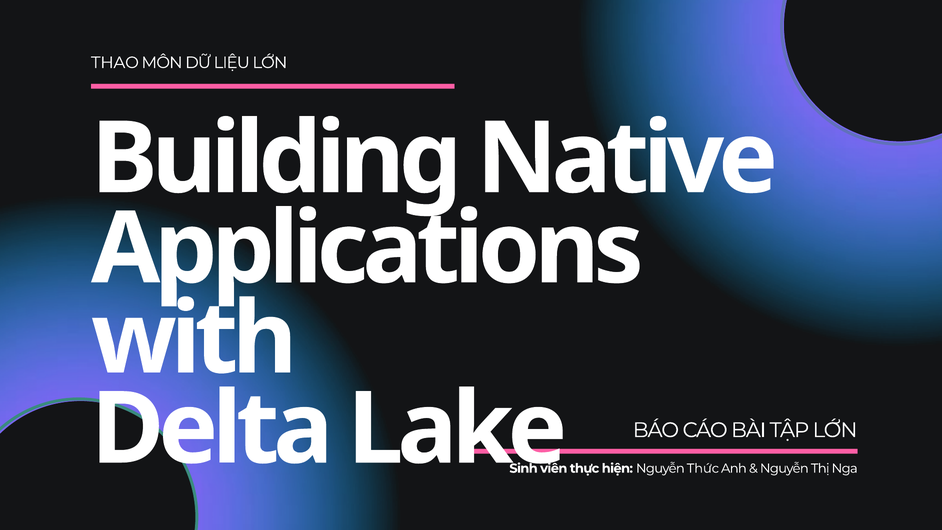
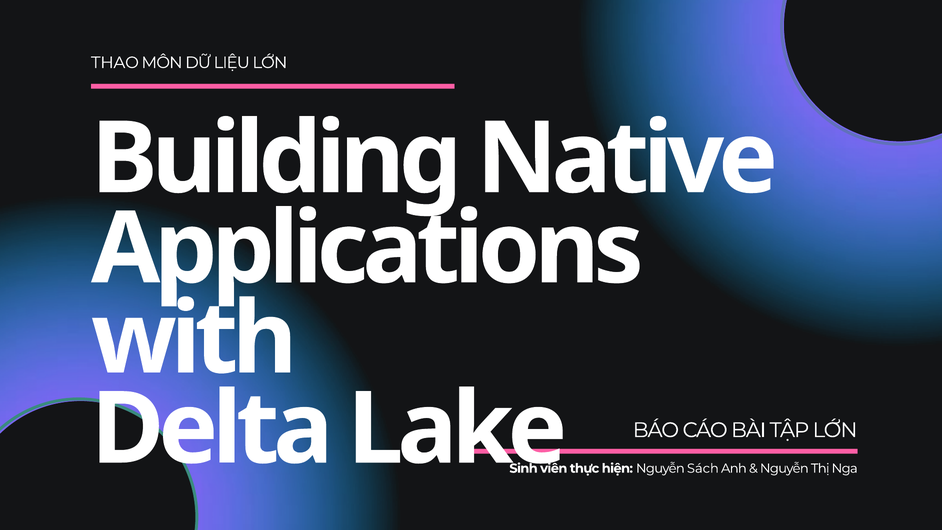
Thức: Thức -> Sách
